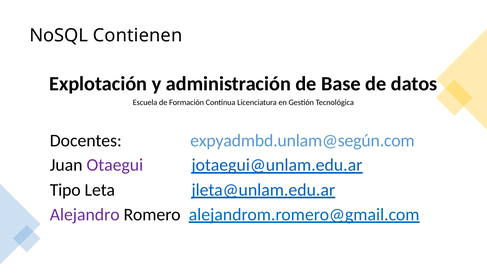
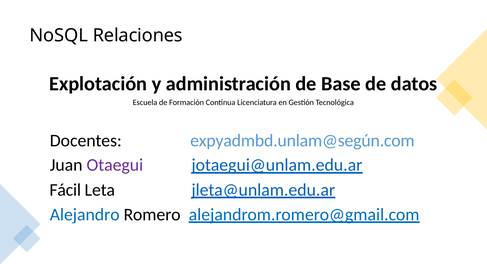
Contienen: Contienen -> Relaciones
Tipo: Tipo -> Fácil
Alejandro colour: purple -> blue
